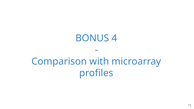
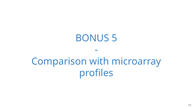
4: 4 -> 5
